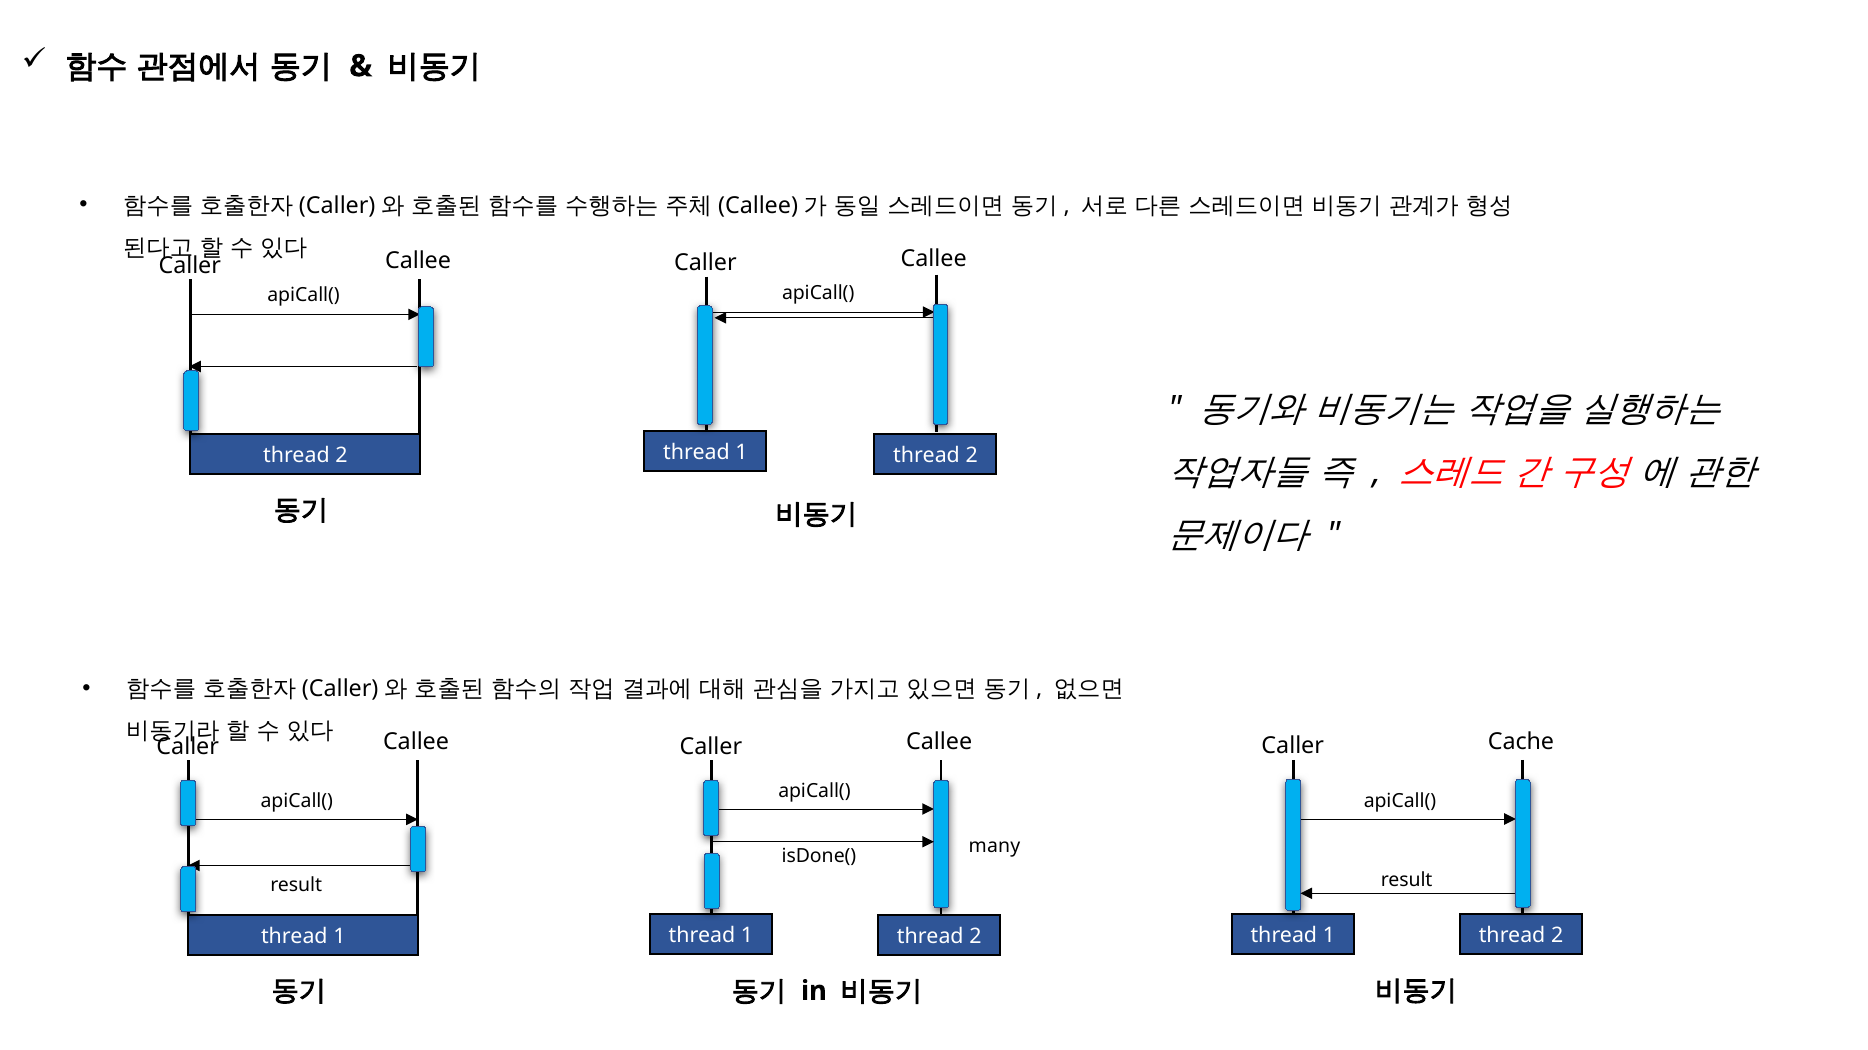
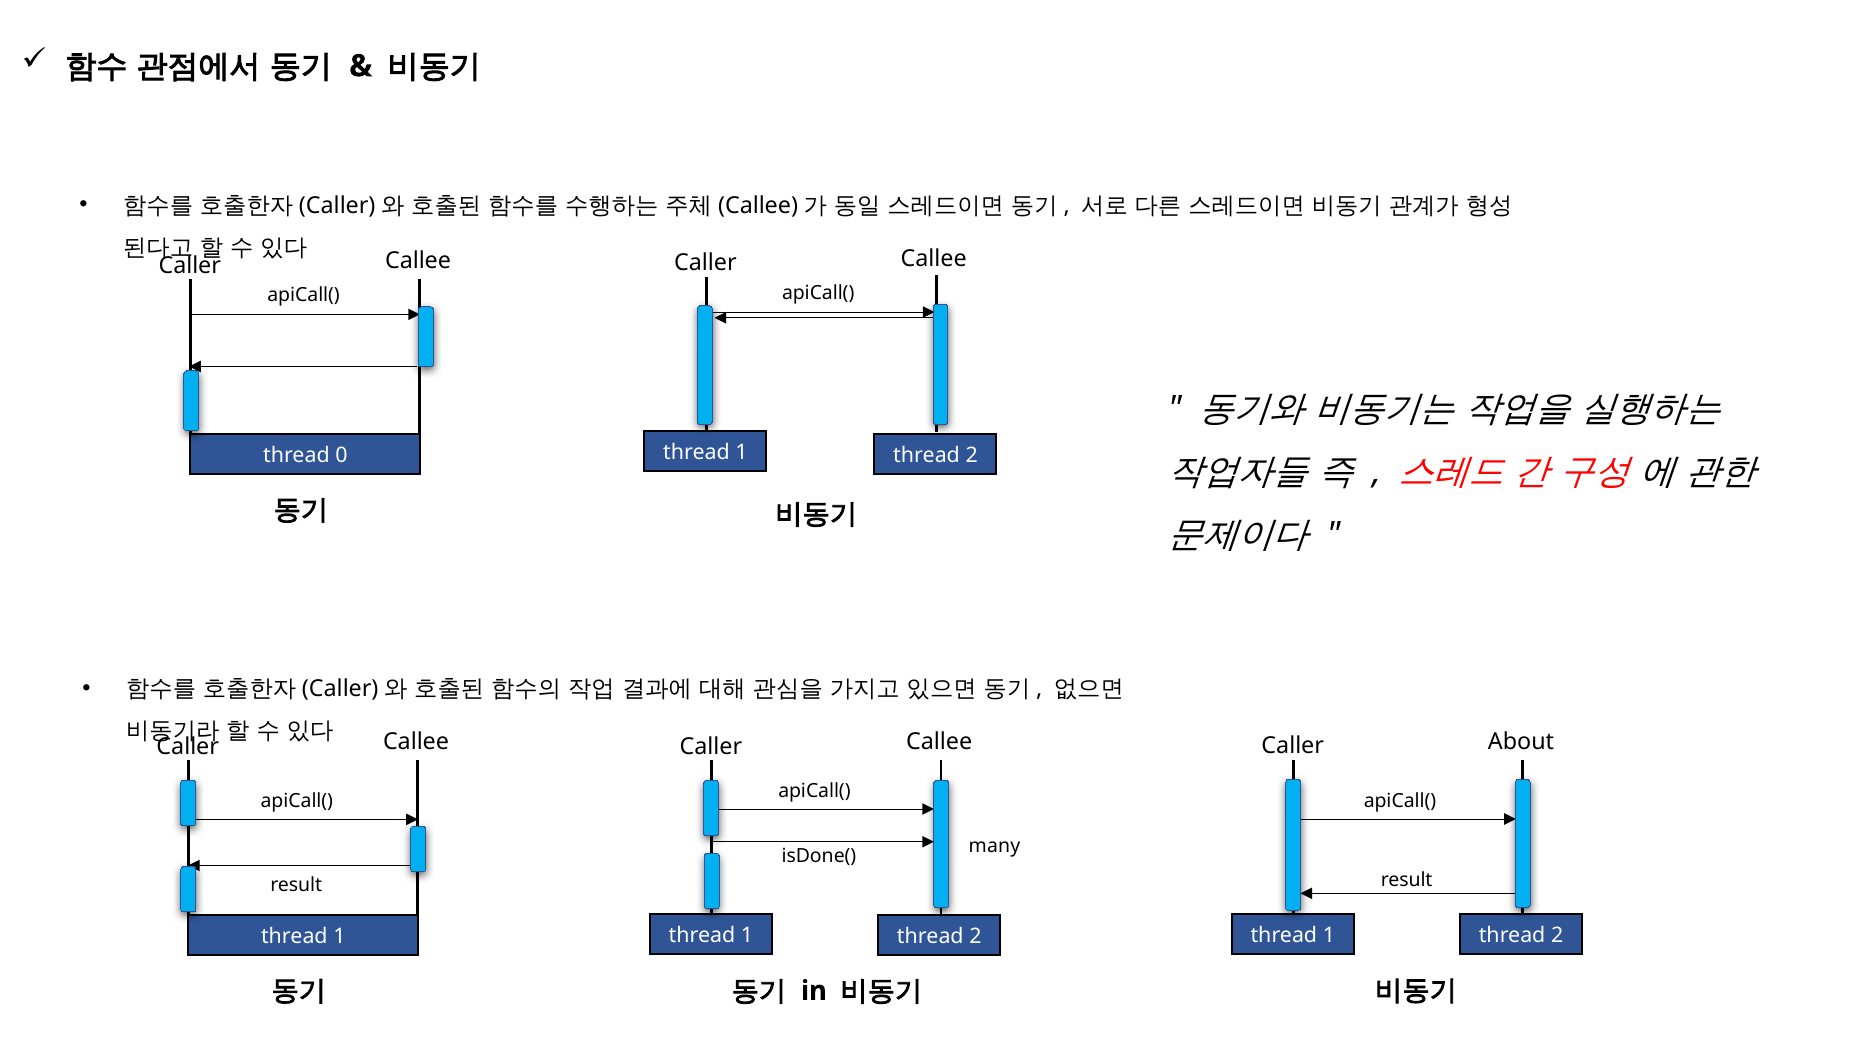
2 at (342, 456): 2 -> 0
Cache: Cache -> About
